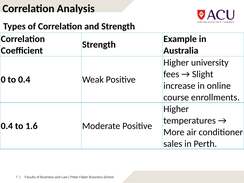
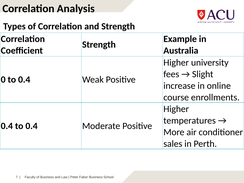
0.4 to 1.6: 1.6 -> 0.4
